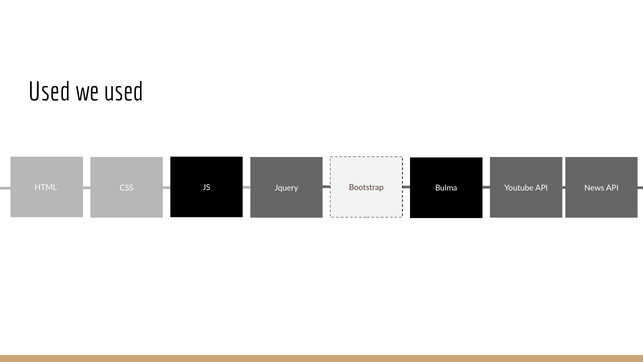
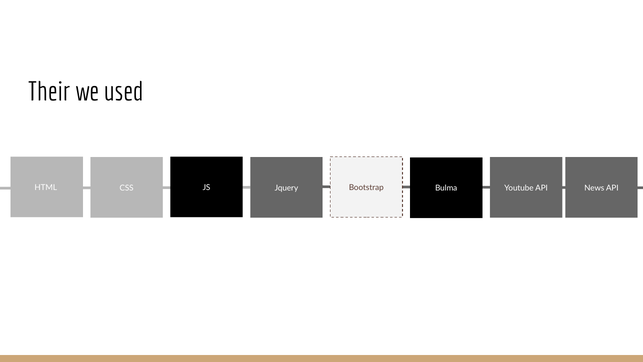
Used at (49, 92): Used -> Their
